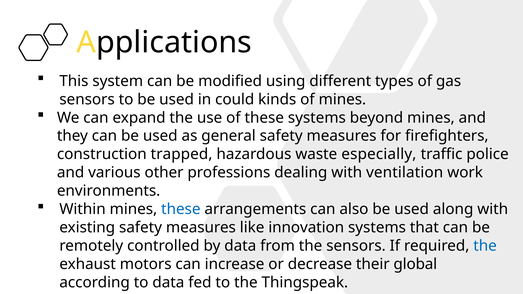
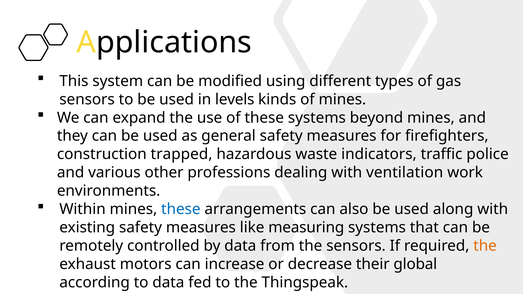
could: could -> levels
especially: especially -> indicators
innovation: innovation -> measuring
the at (485, 246) colour: blue -> orange
